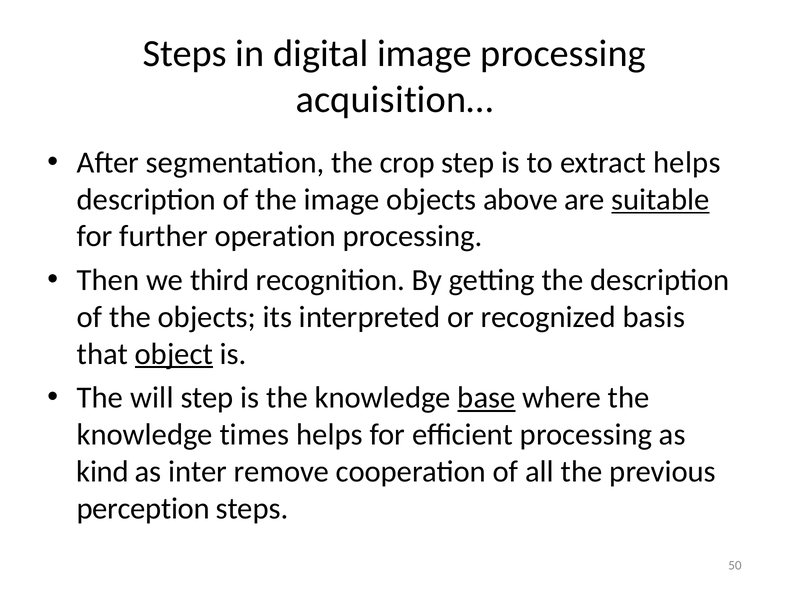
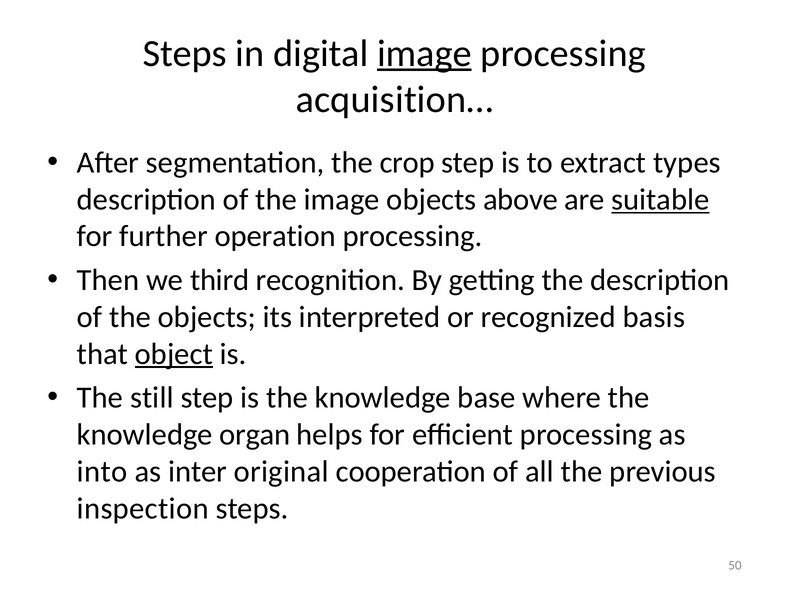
image at (424, 53) underline: none -> present
extract helps: helps -> types
will: will -> still
base underline: present -> none
times: times -> organ
kind: kind -> into
remove: remove -> original
perception: perception -> inspection
